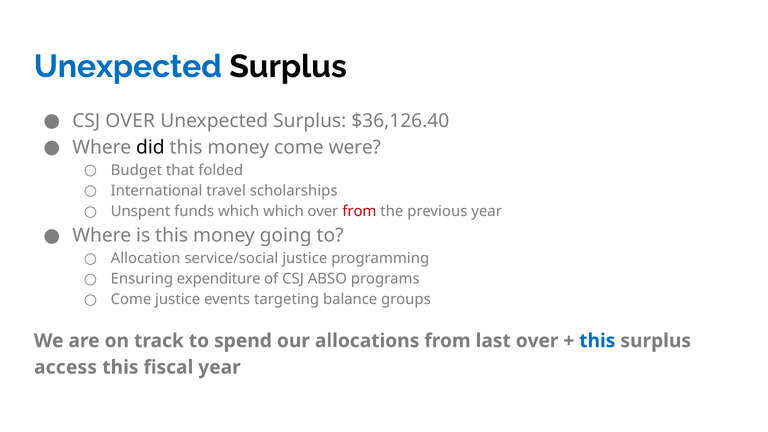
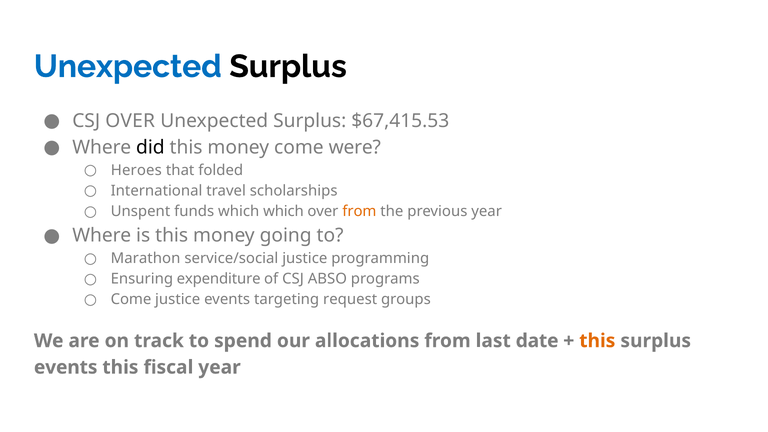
$36,126.40: $36,126.40 -> $67,415.53
Budget: Budget -> Heroes
from at (359, 211) colour: red -> orange
Allocation: Allocation -> Marathon
balance: balance -> request
last over: over -> date
this at (597, 341) colour: blue -> orange
access at (65, 367): access -> events
